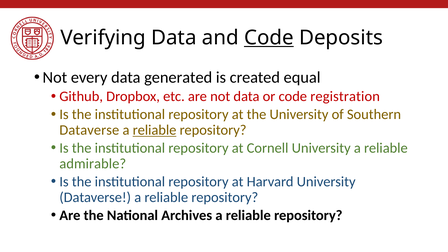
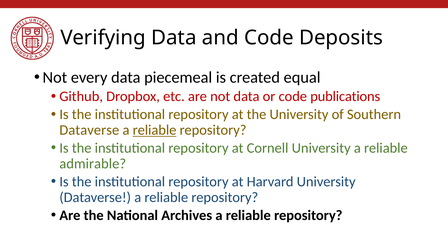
Code at (269, 38) underline: present -> none
generated: generated -> piecemeal
registration: registration -> publications
